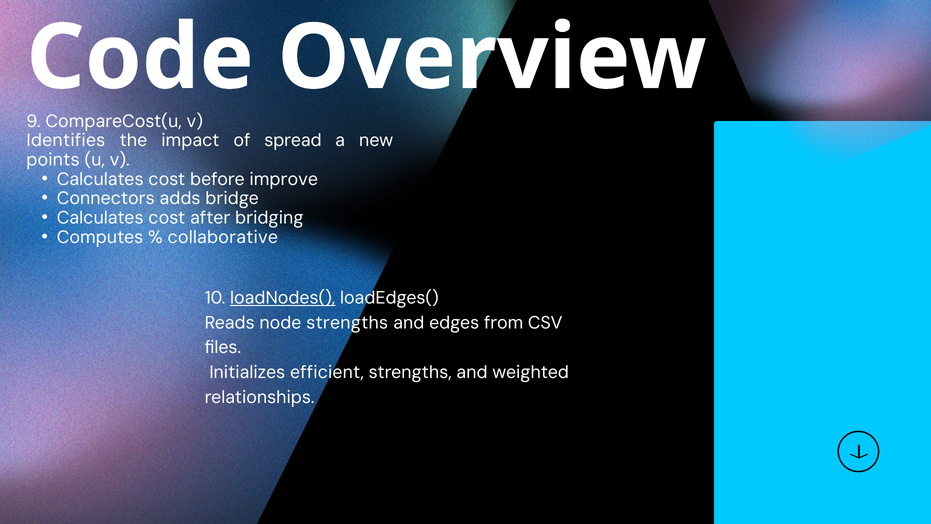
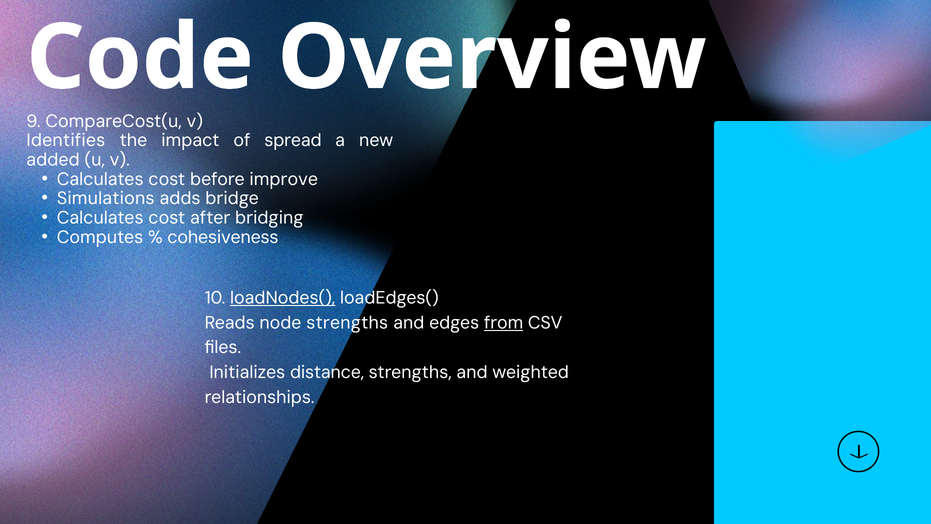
points: points -> added
Connectors: Connectors -> Simulations
collaborative: collaborative -> cohesiveness
from underline: none -> present
efficient: efficient -> distance
